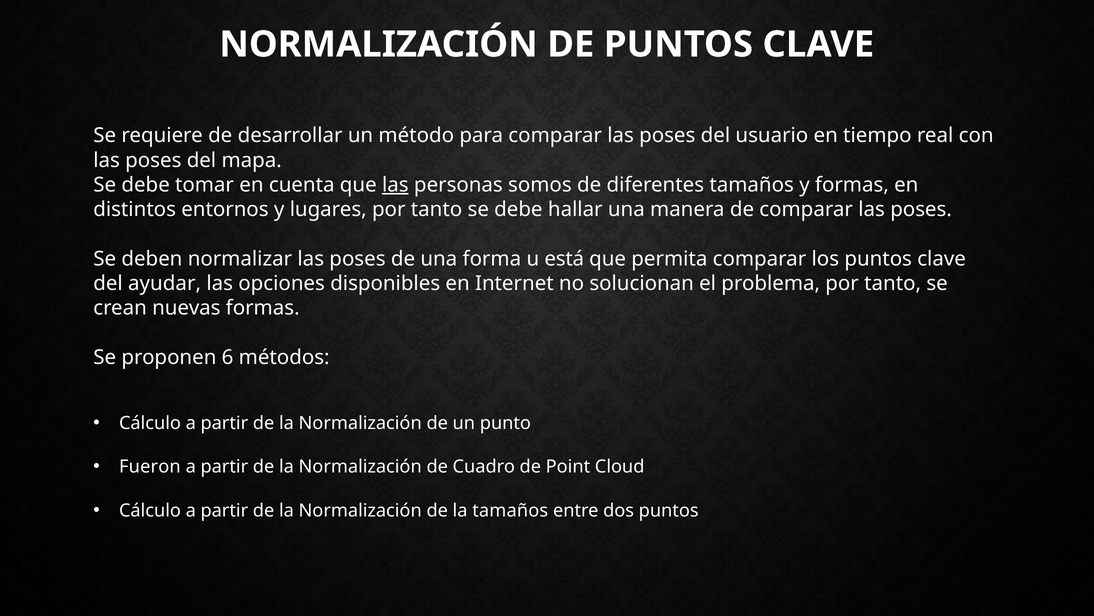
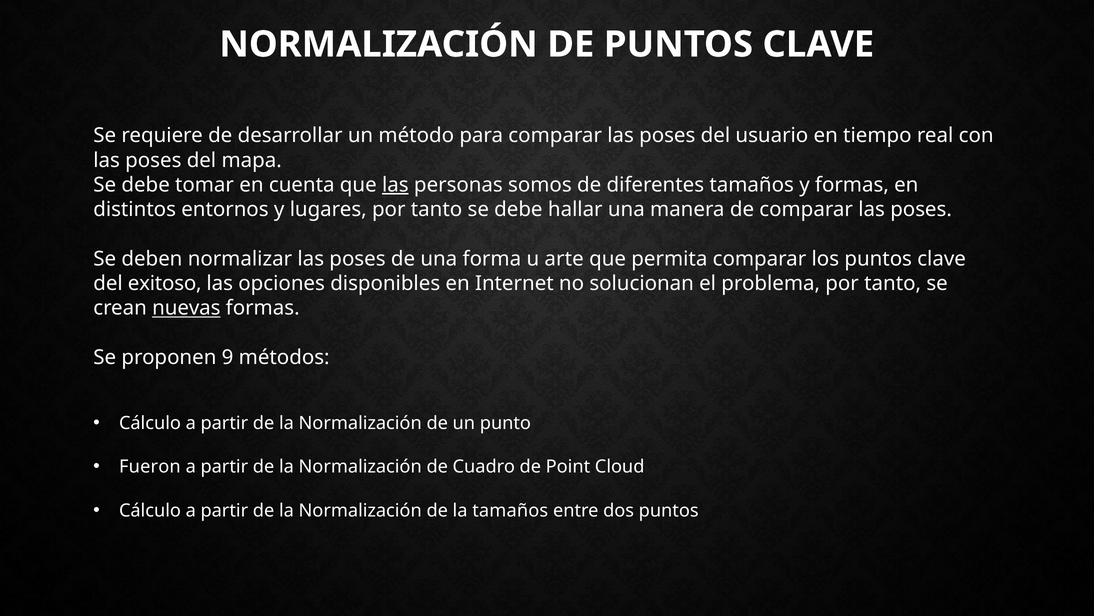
está: está -> arte
ayudar: ayudar -> exitoso
nuevas underline: none -> present
6: 6 -> 9
